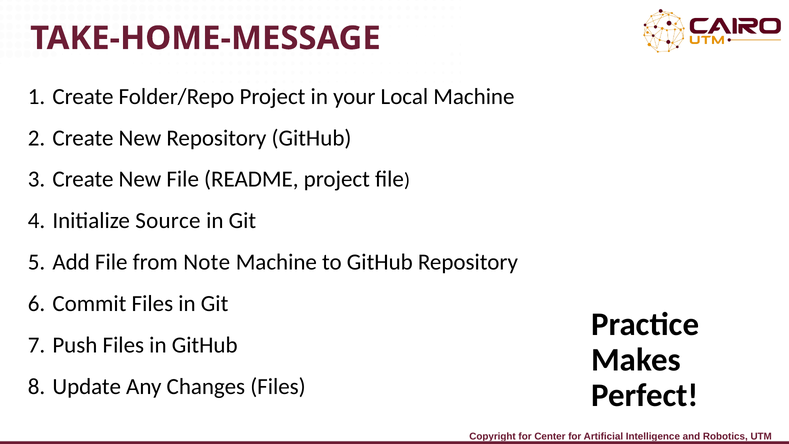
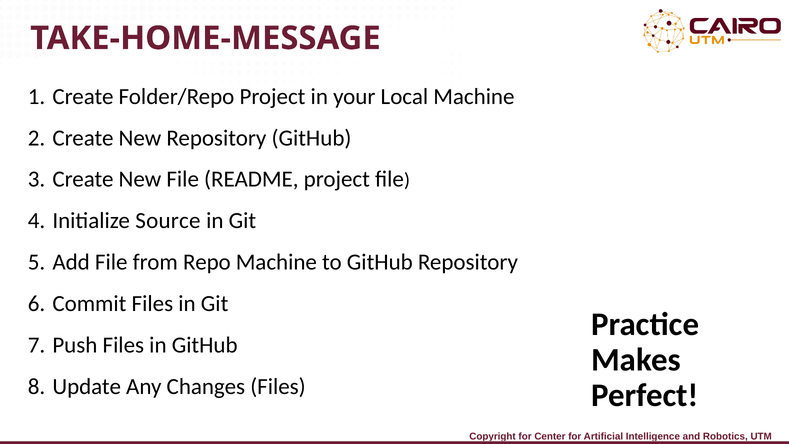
Note: Note -> Repo
